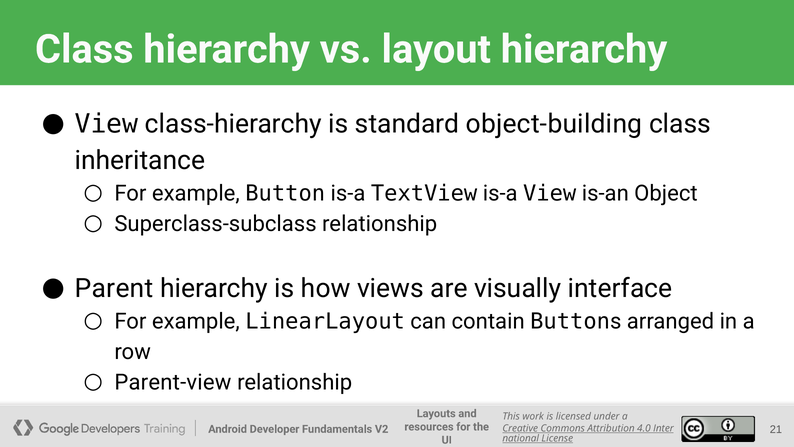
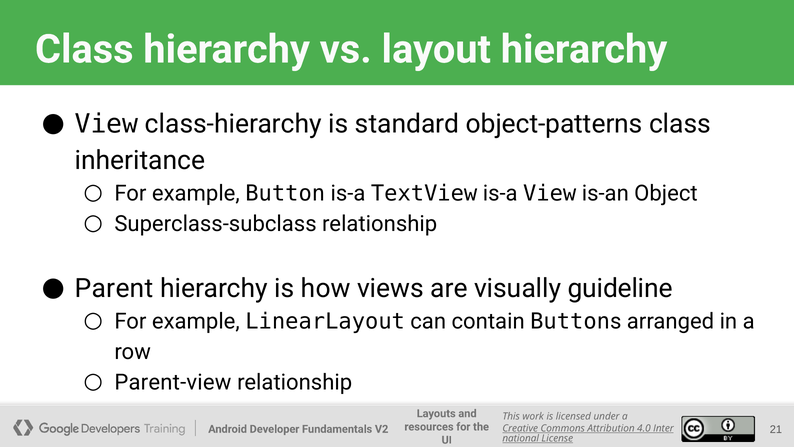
object-building: object-building -> object-patterns
interface: interface -> guideline
